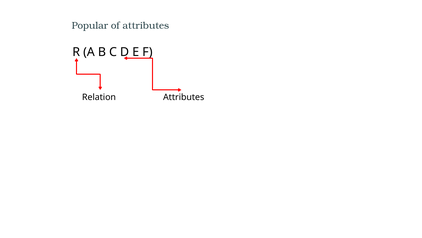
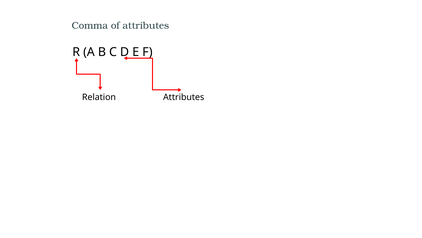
Popular: Popular -> Comma
